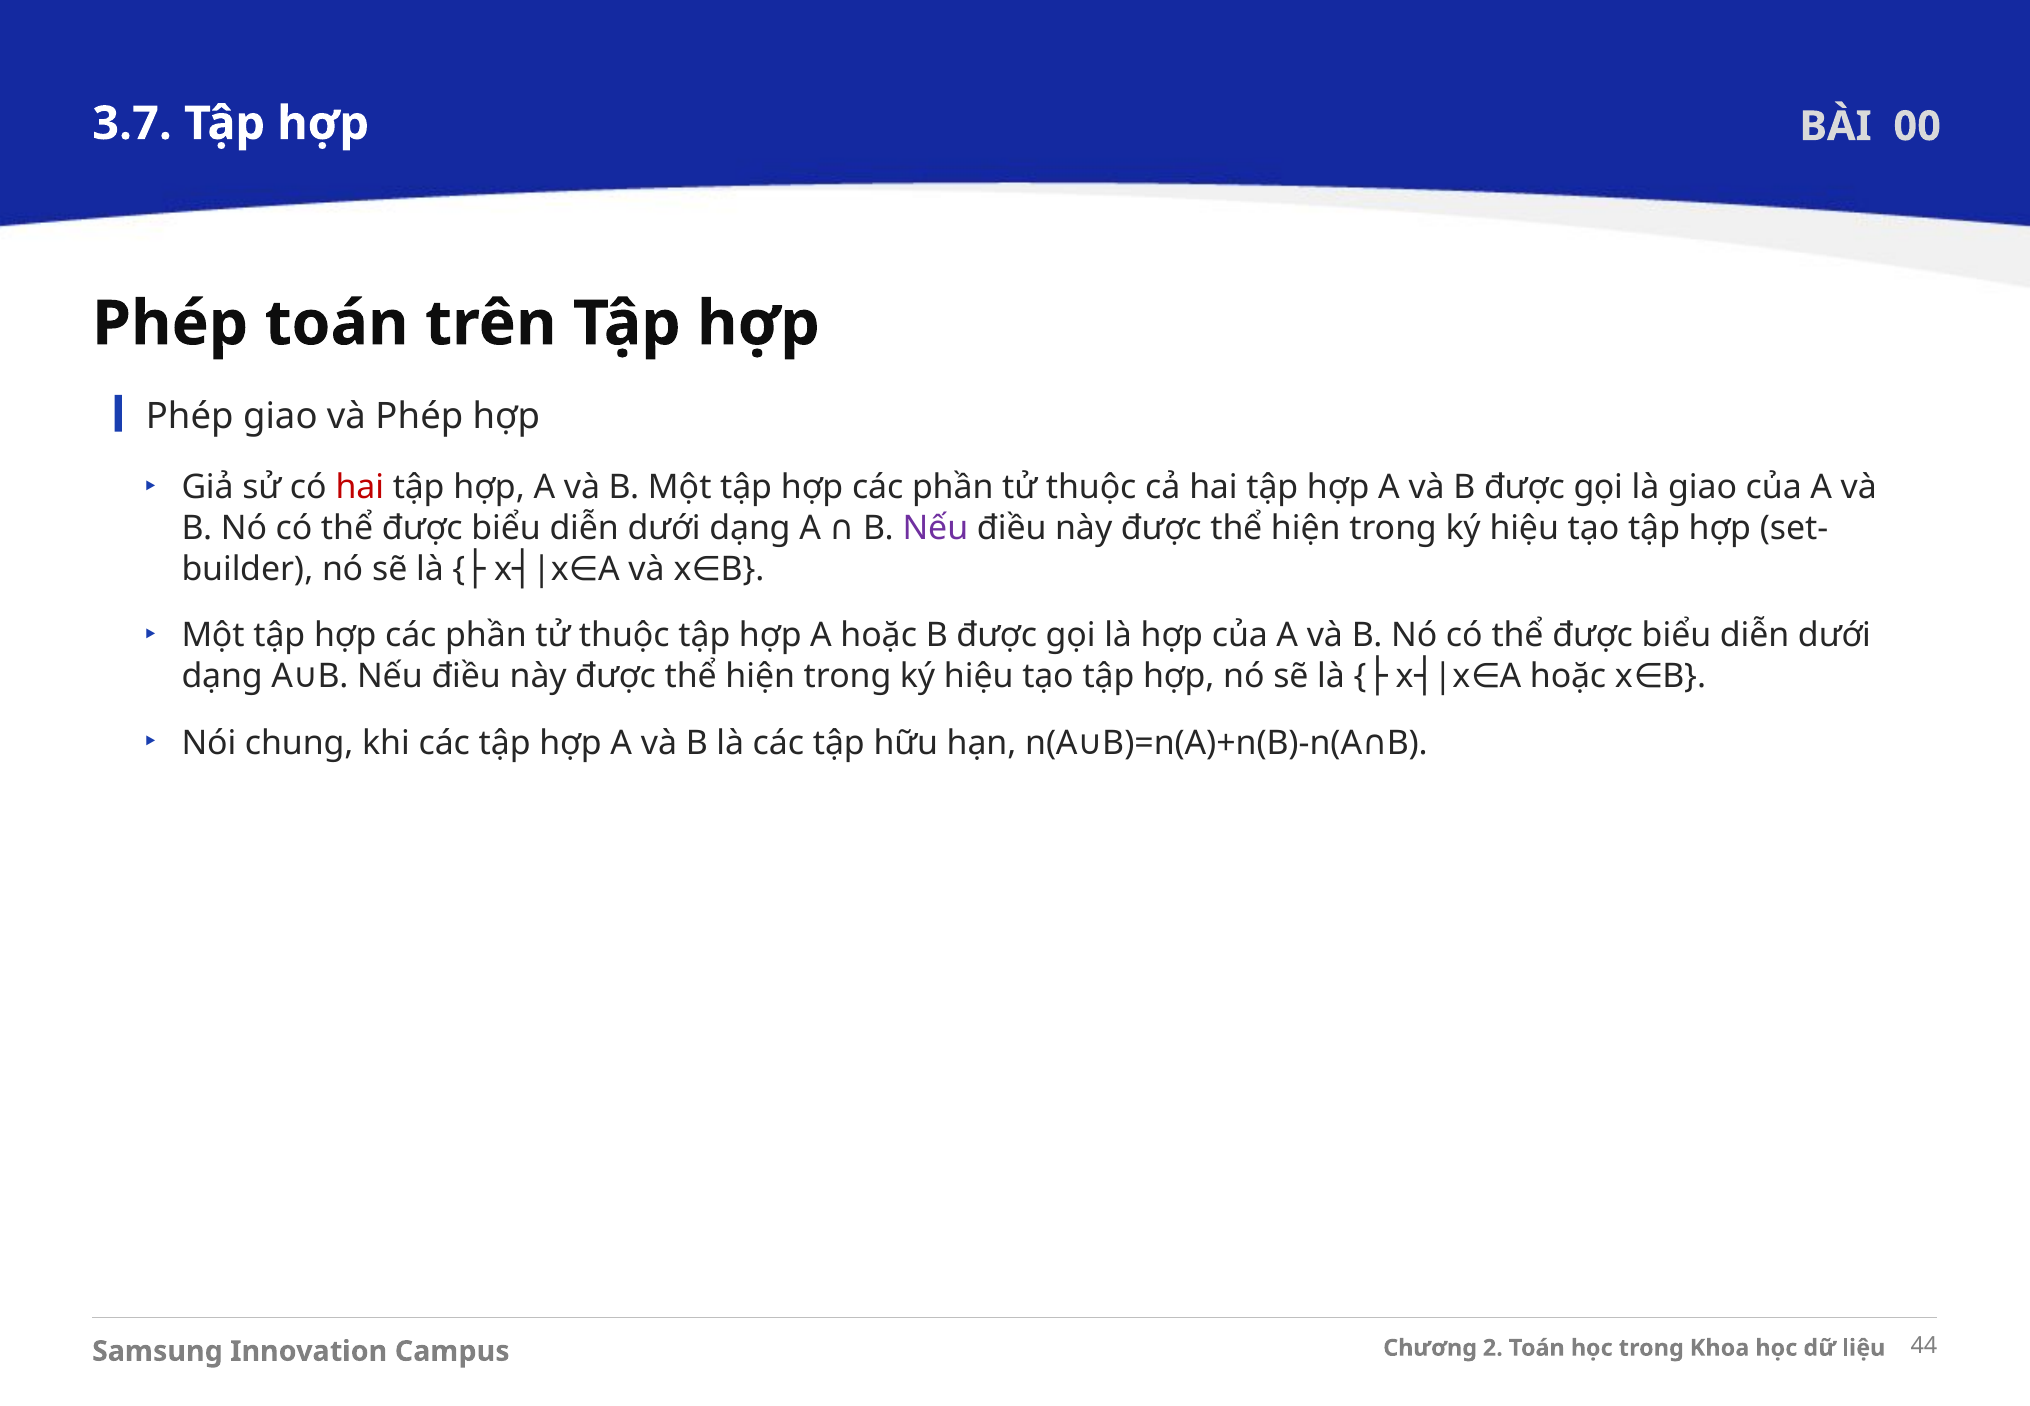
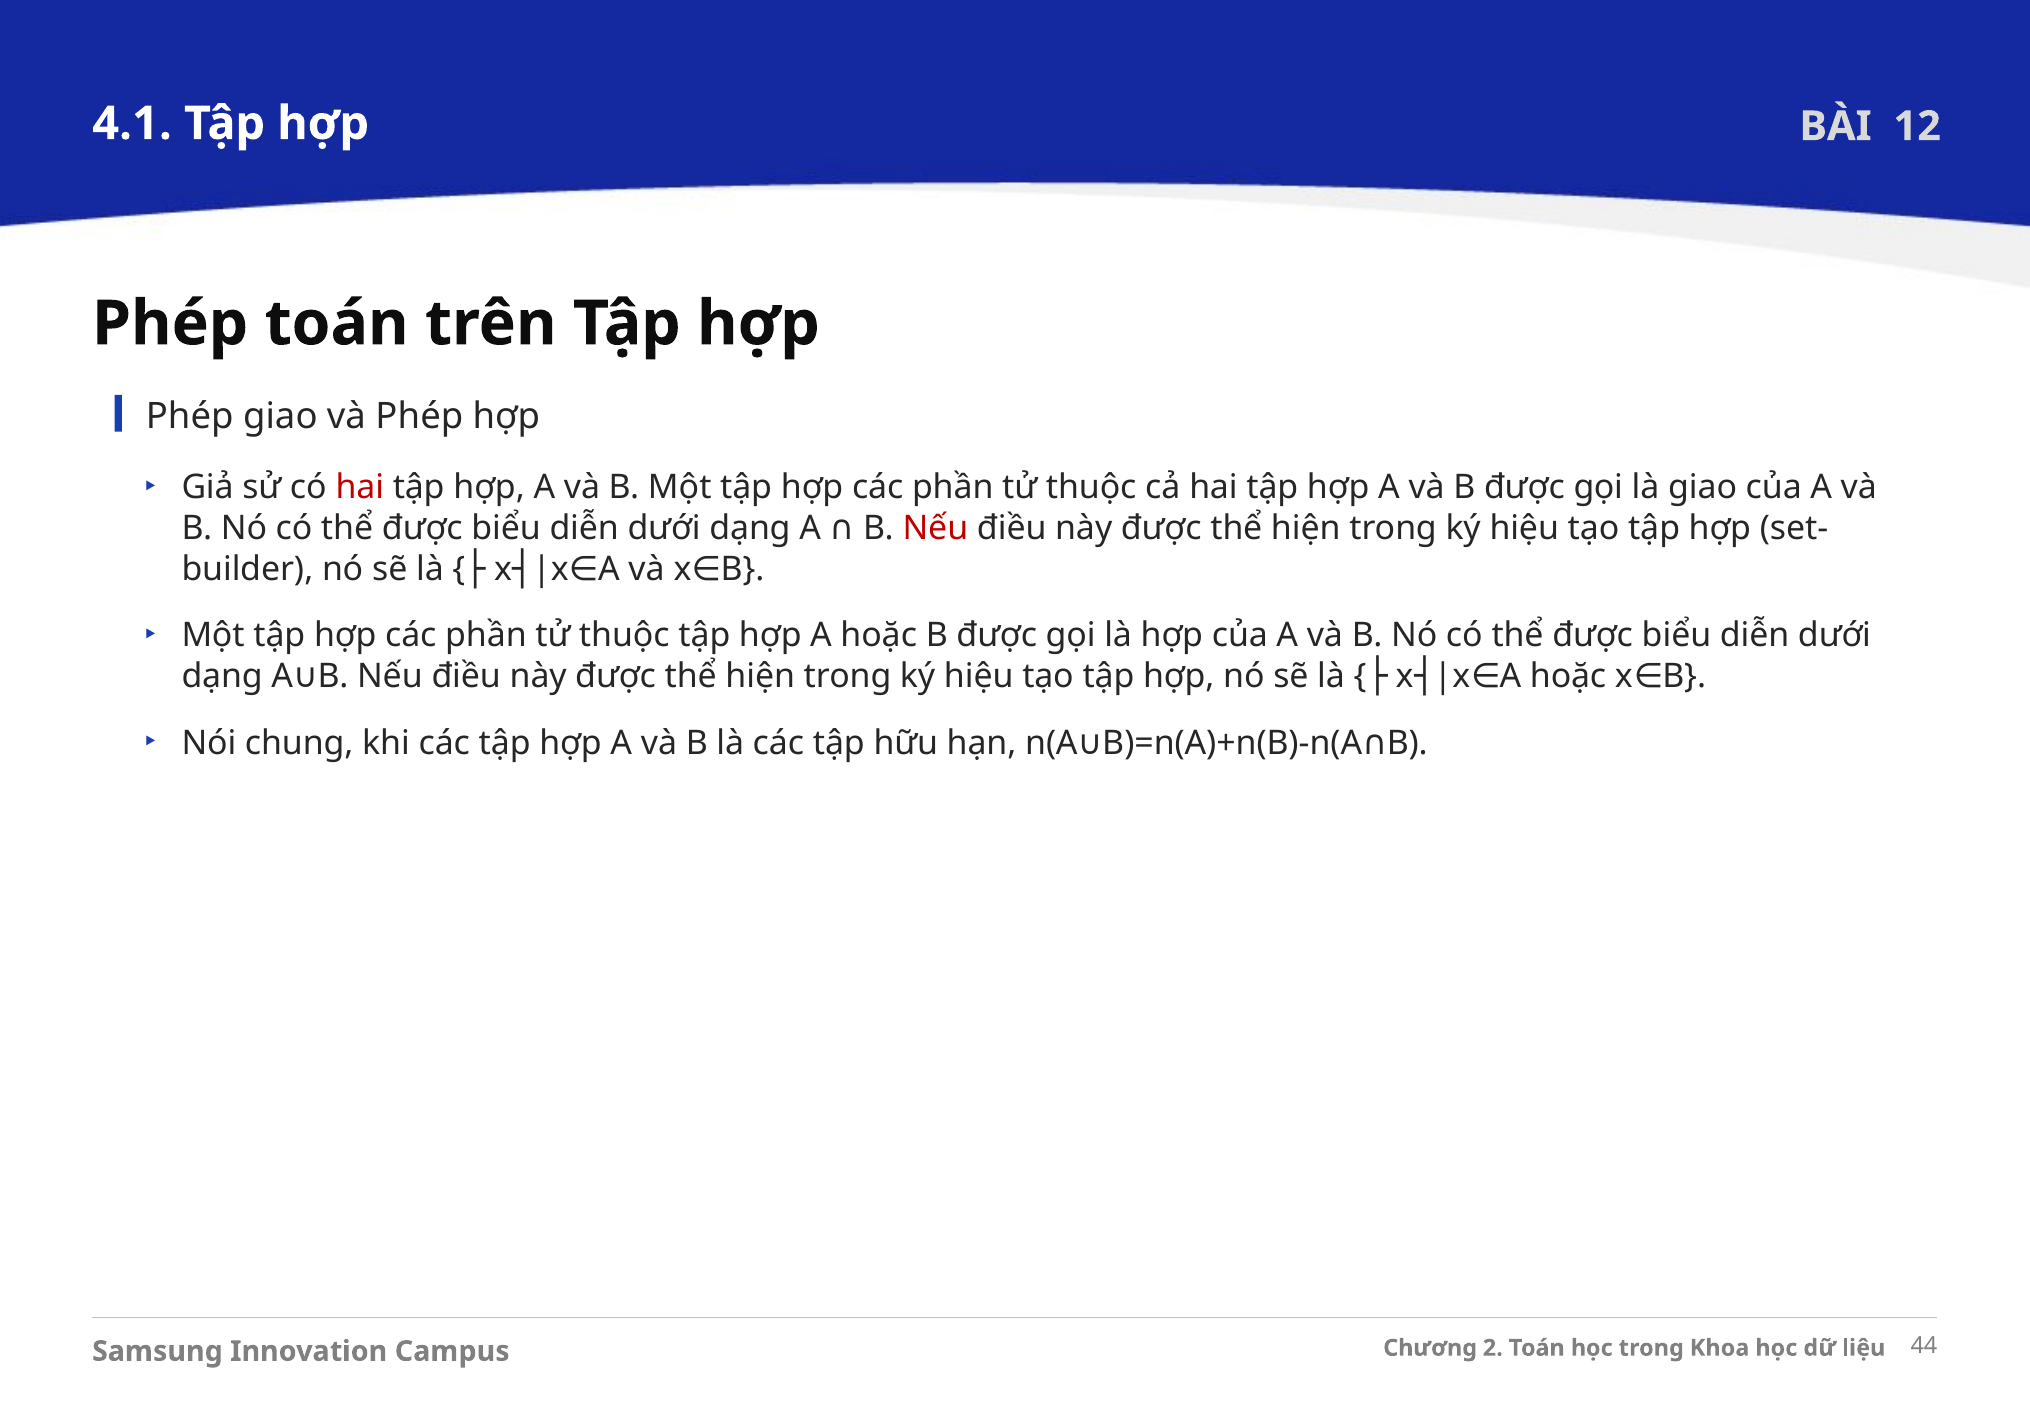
3.7: 3.7 -> 4.1
00: 00 -> 12
Nếu at (935, 528) colour: purple -> red
